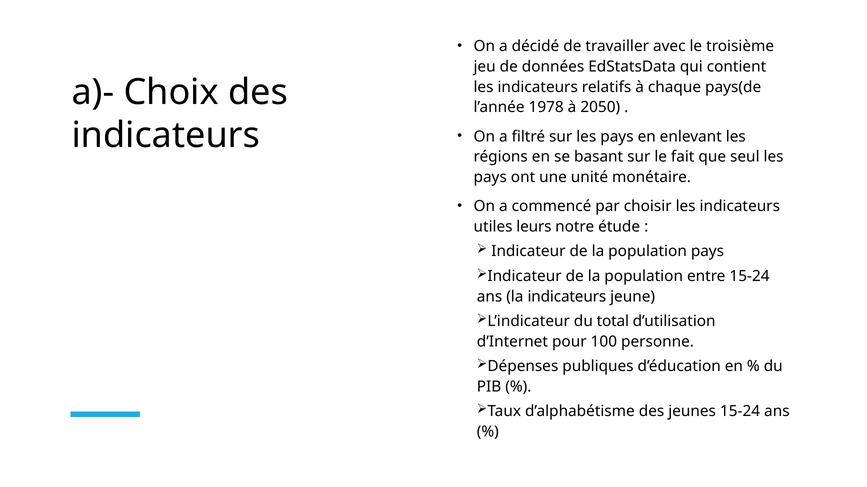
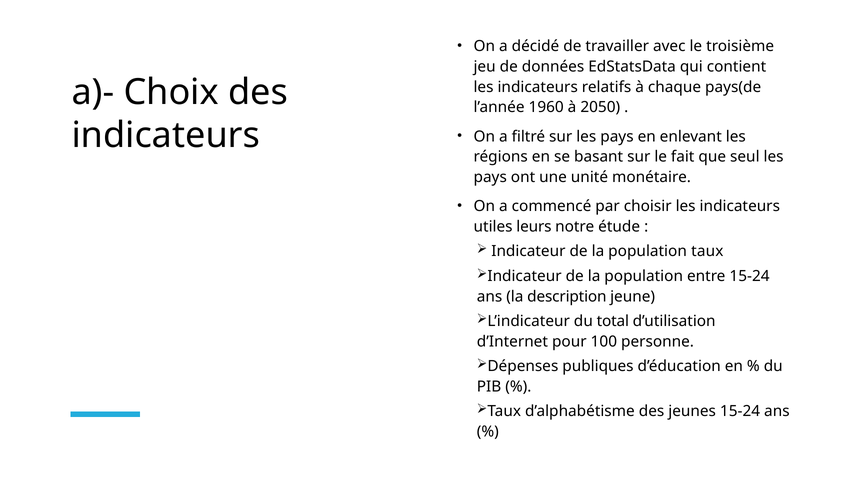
1978: 1978 -> 1960
population pays: pays -> taux
la indicateurs: indicateurs -> description
